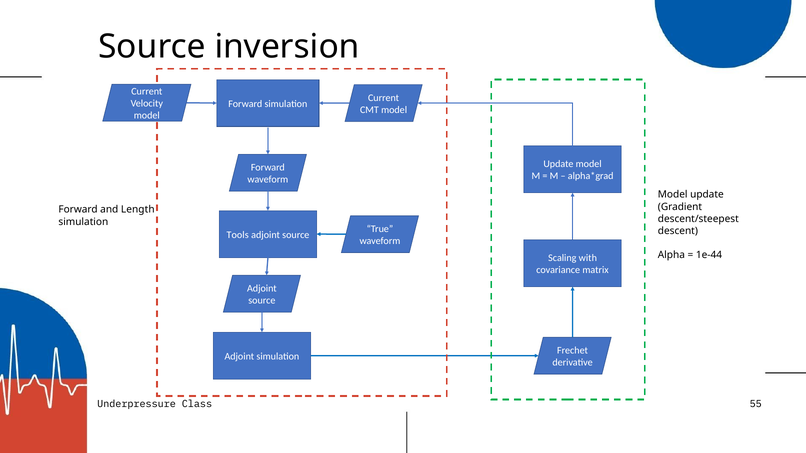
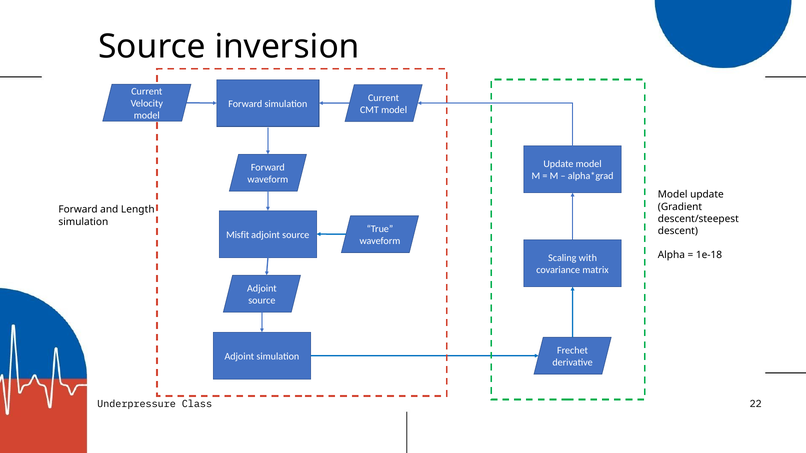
Tools: Tools -> Misfit
1e-44: 1e-44 -> 1e-18
55: 55 -> 22
